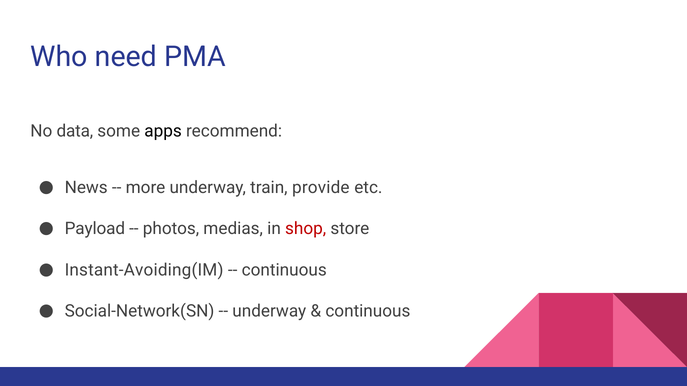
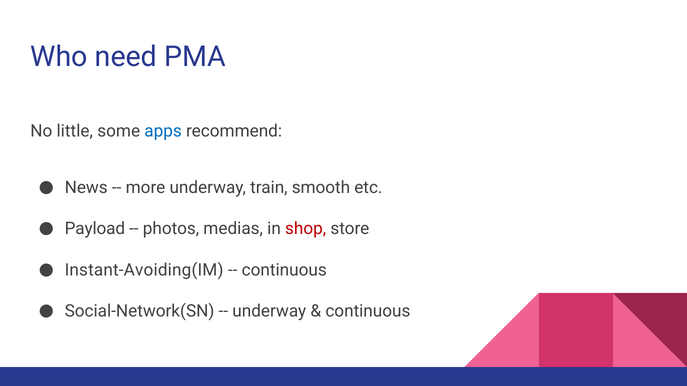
data: data -> little
apps colour: black -> blue
provide: provide -> smooth
